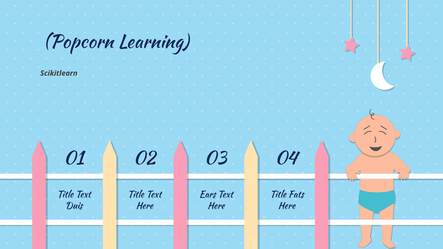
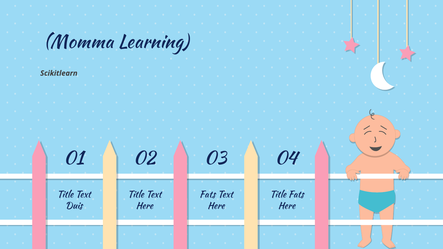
Popcorn: Popcorn -> Momma
Ears at (207, 195): Ears -> Fats
